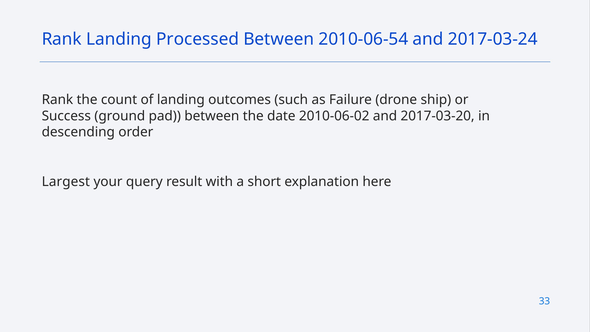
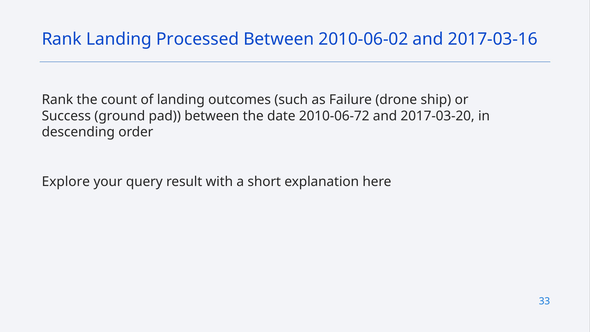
2010-06-54: 2010-06-54 -> 2010-06-02
2017-03-24: 2017-03-24 -> 2017-03-16
2010-06-02: 2010-06-02 -> 2010-06-72
Largest: Largest -> Explore
